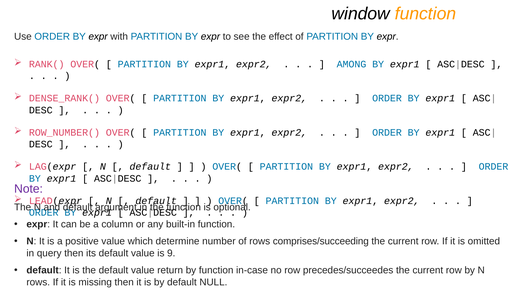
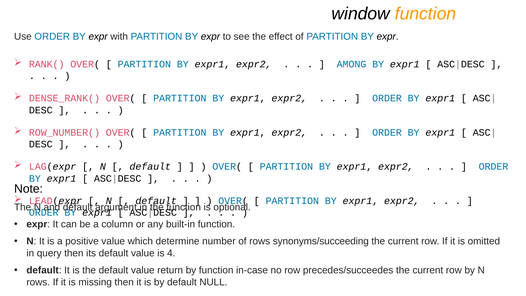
Note colour: purple -> black
comprises/succeeding: comprises/succeeding -> synonyms/succeeding
9: 9 -> 4
